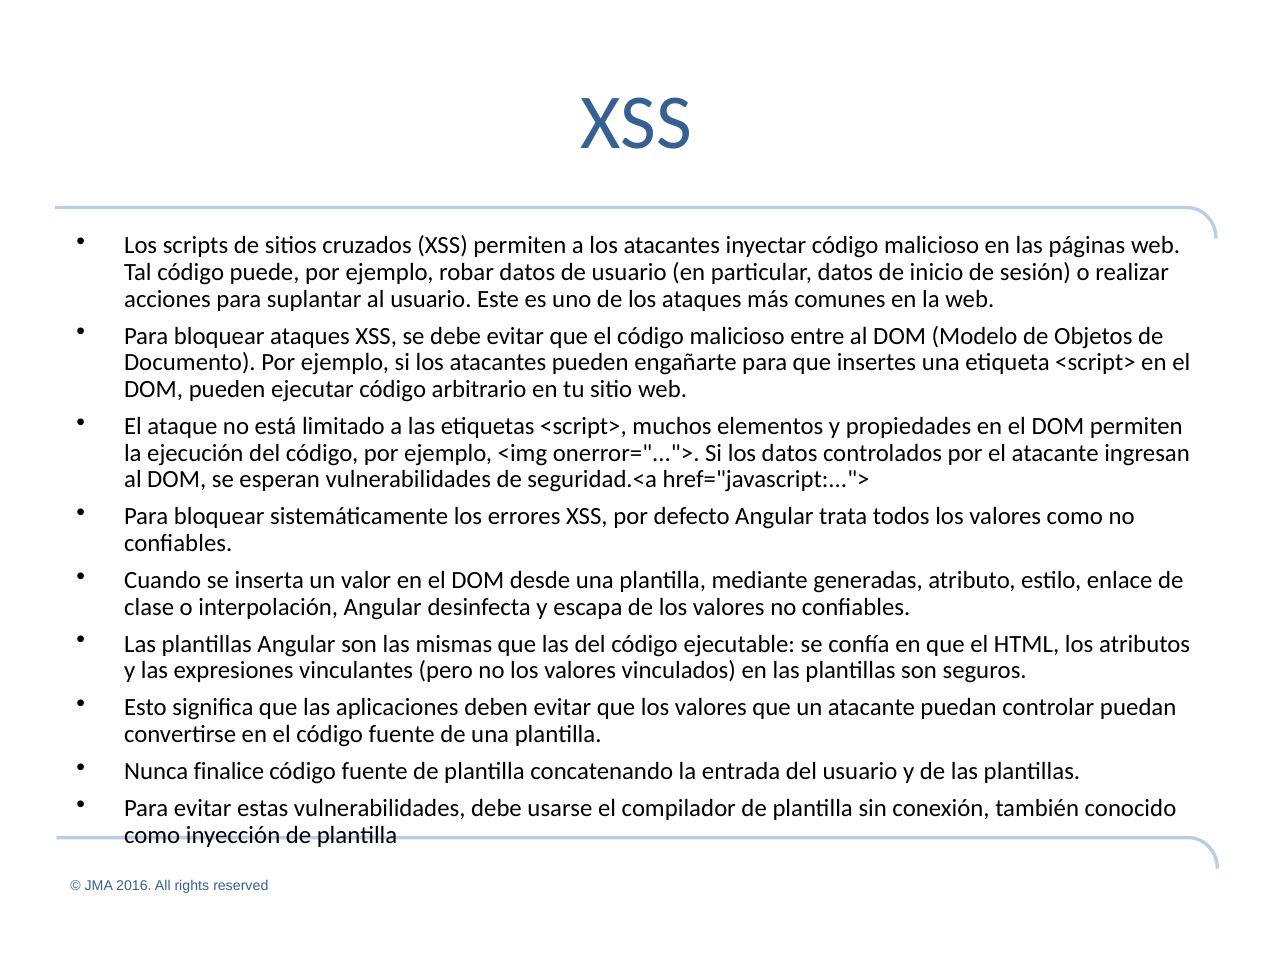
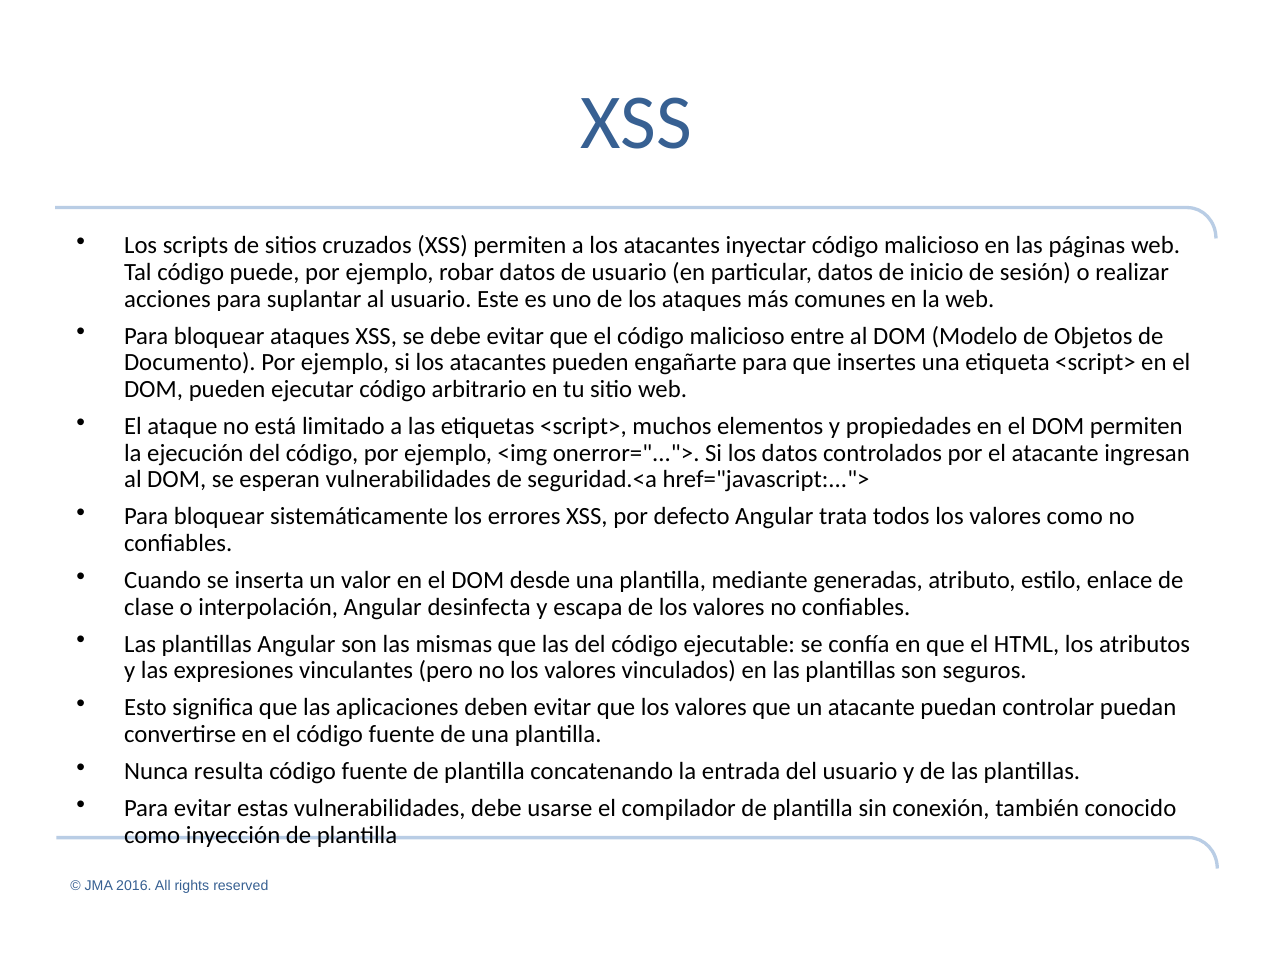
finalice: finalice -> resulta
